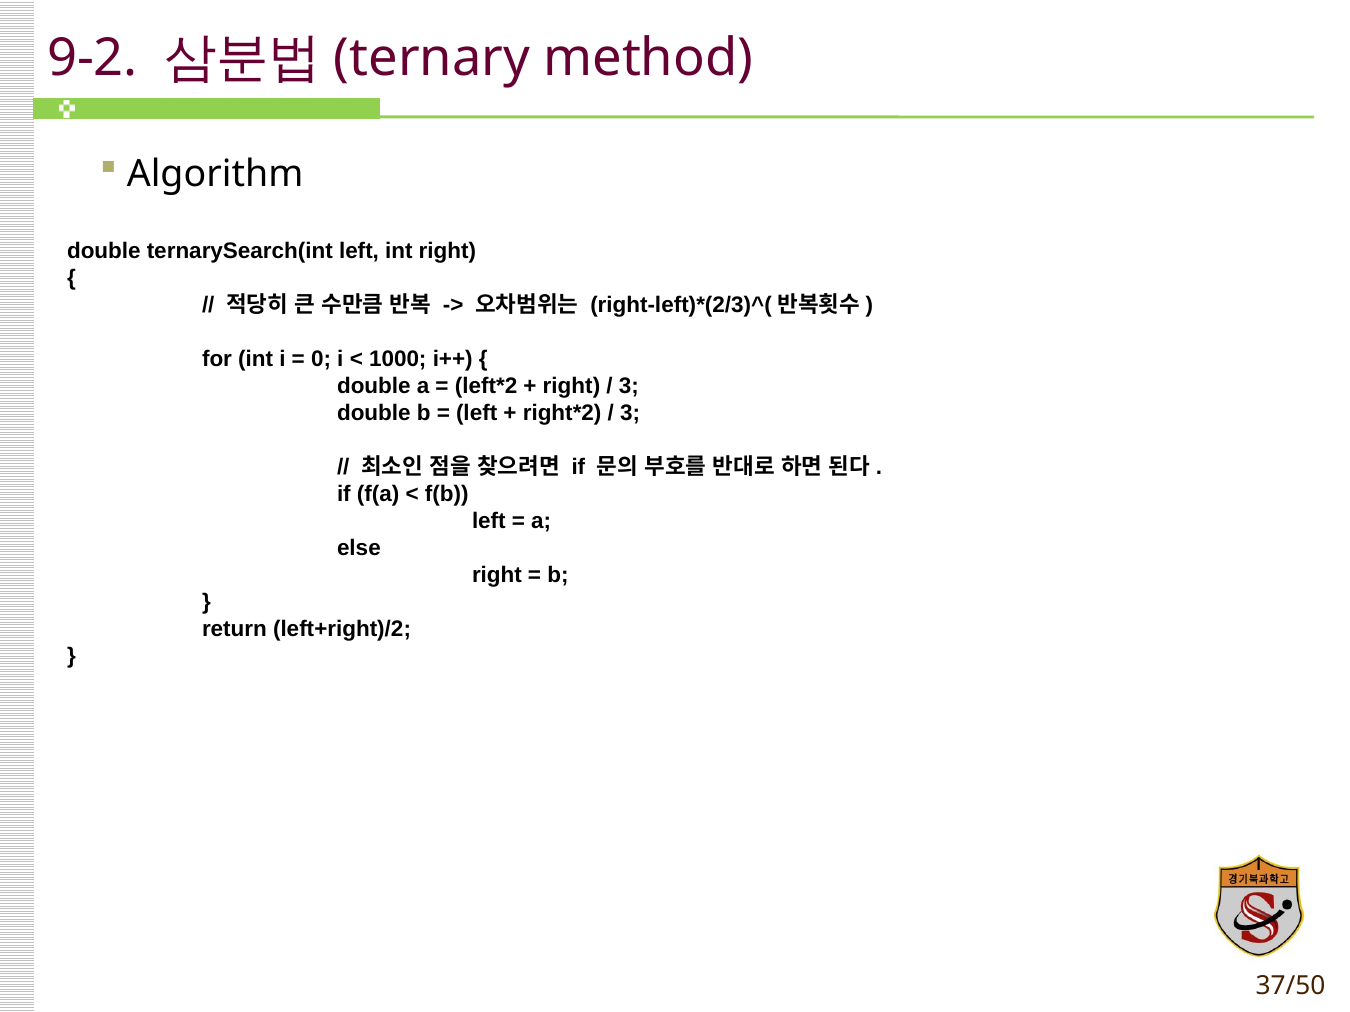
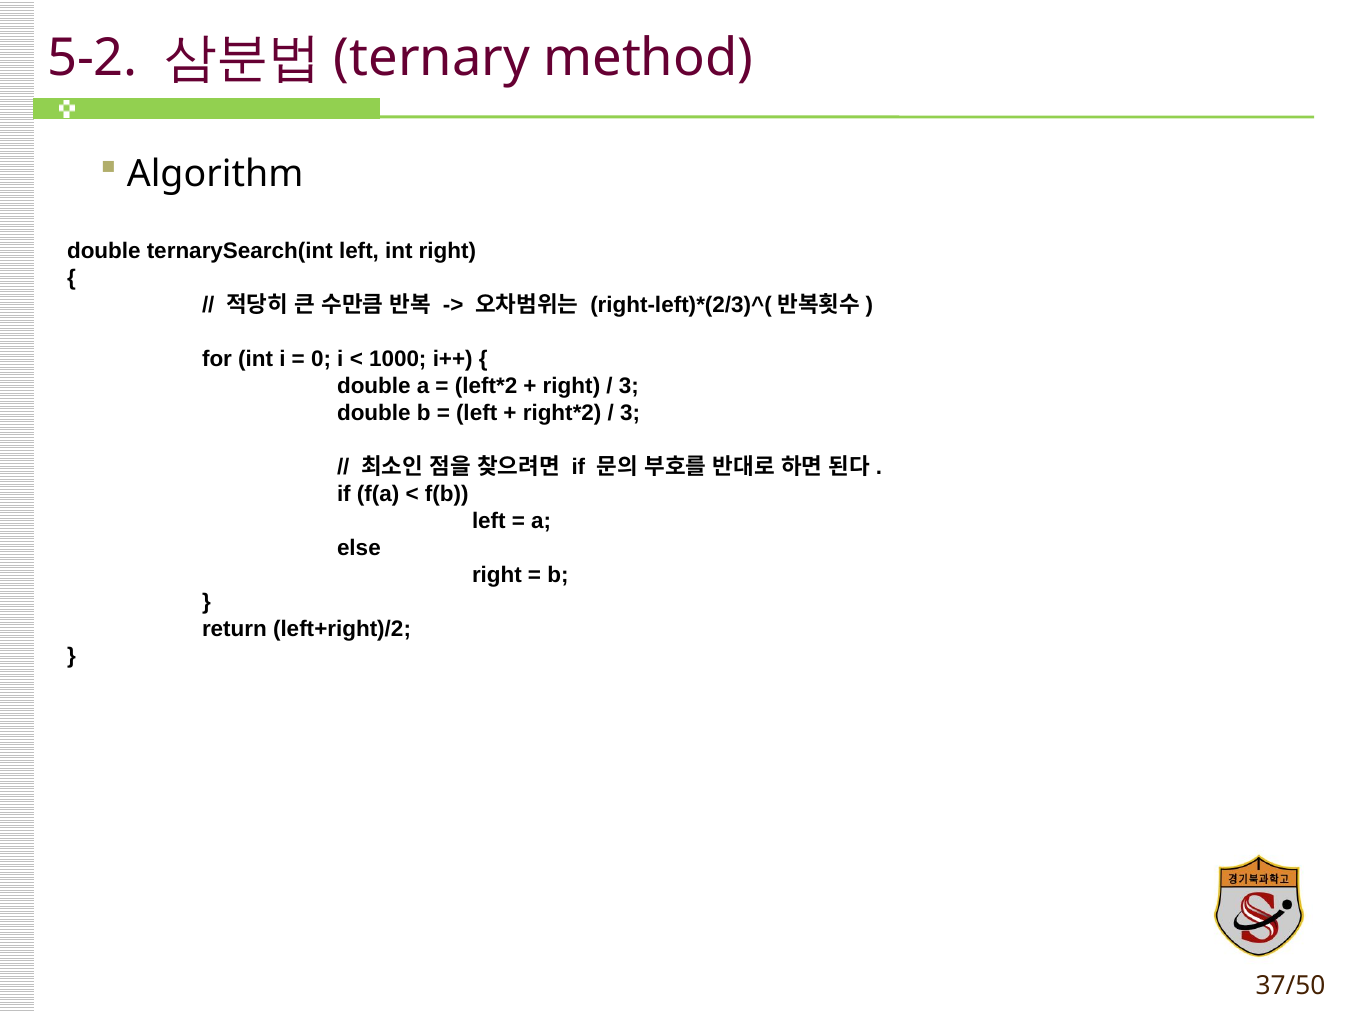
9-2: 9-2 -> 5-2
